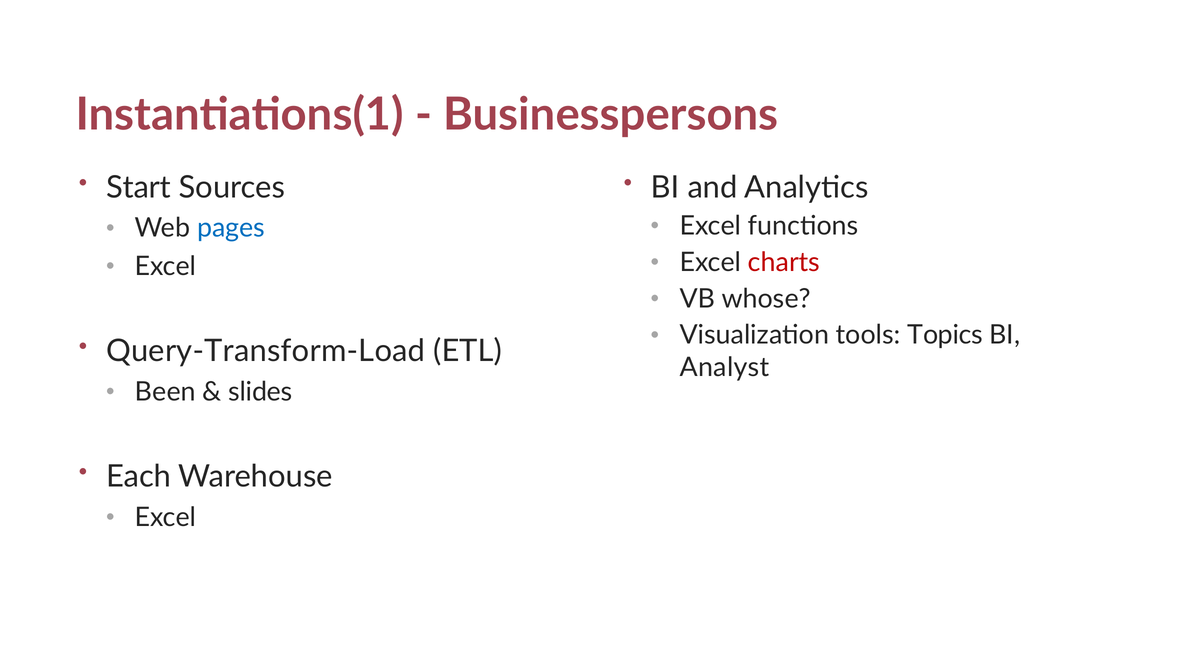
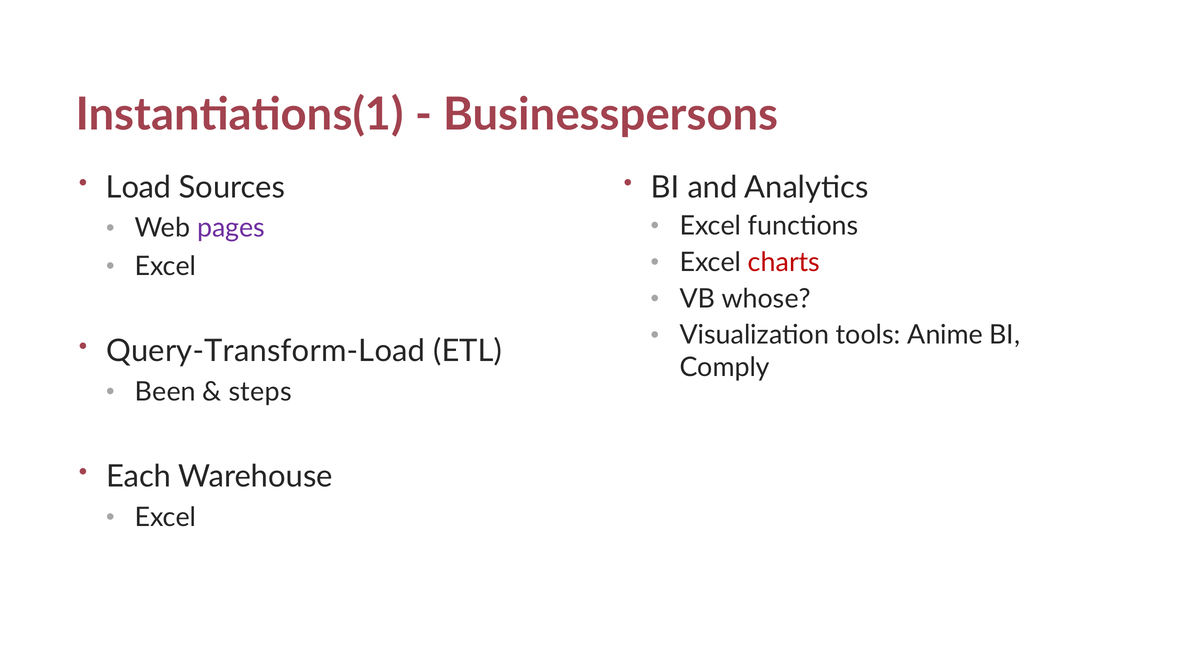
Start: Start -> Load
pages colour: blue -> purple
Topics: Topics -> Anime
Analyst: Analyst -> Comply
slides: slides -> steps
